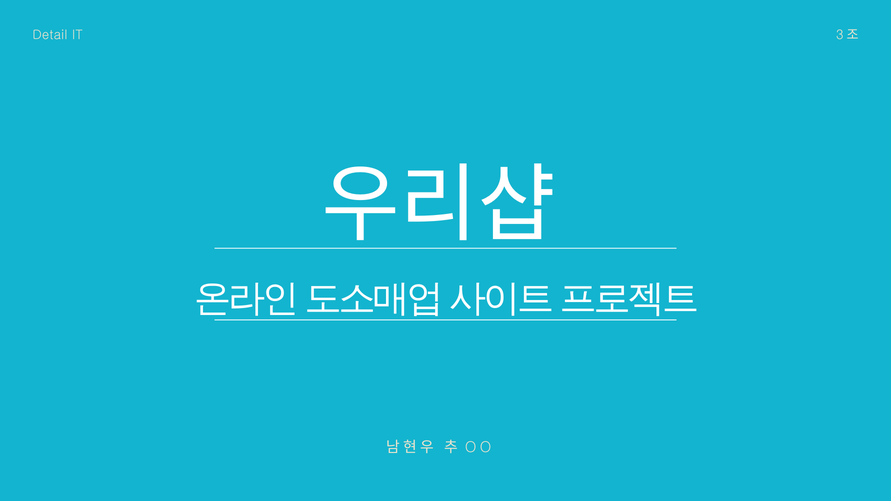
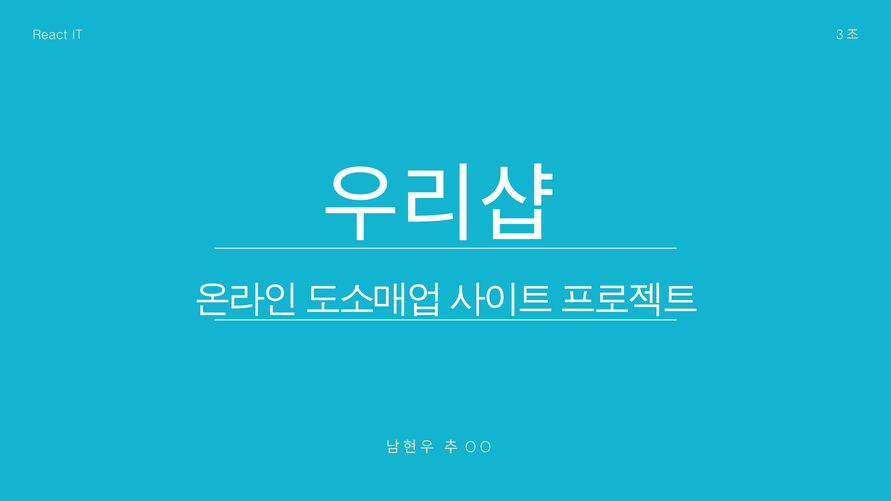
Detail: Detail -> React
